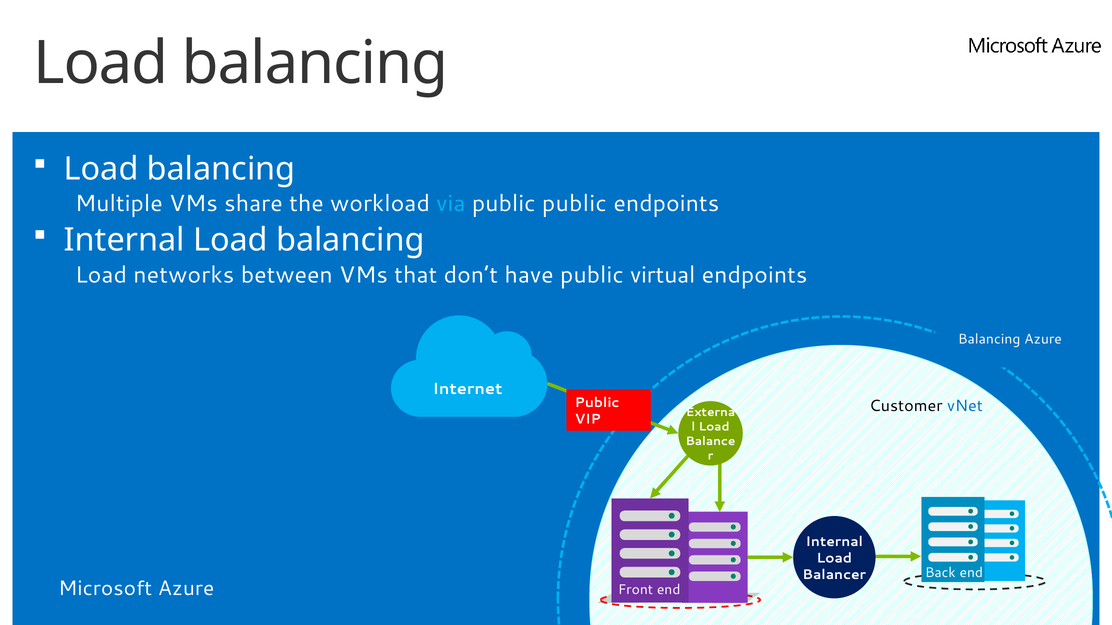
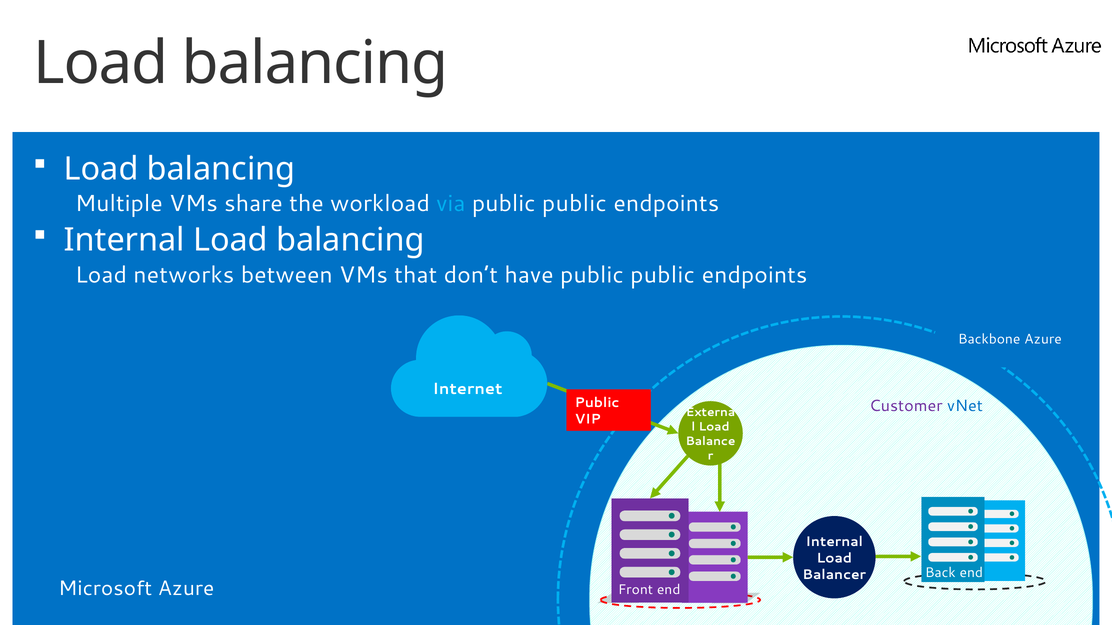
have public virtual: virtual -> public
Balancing at (989, 339): Balancing -> Backbone
Customer colour: black -> purple
